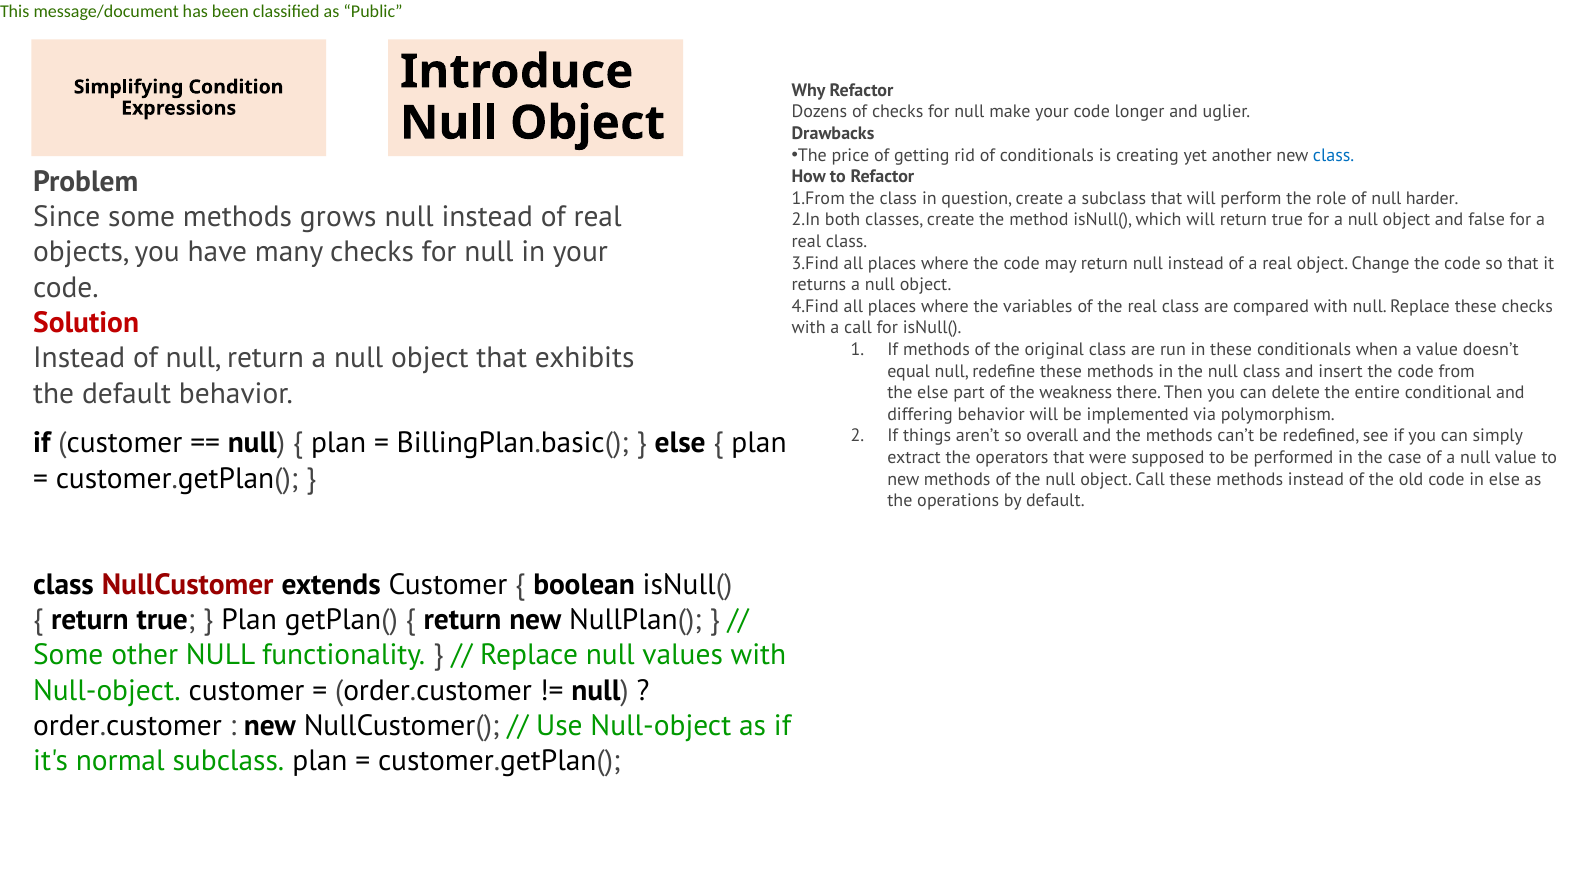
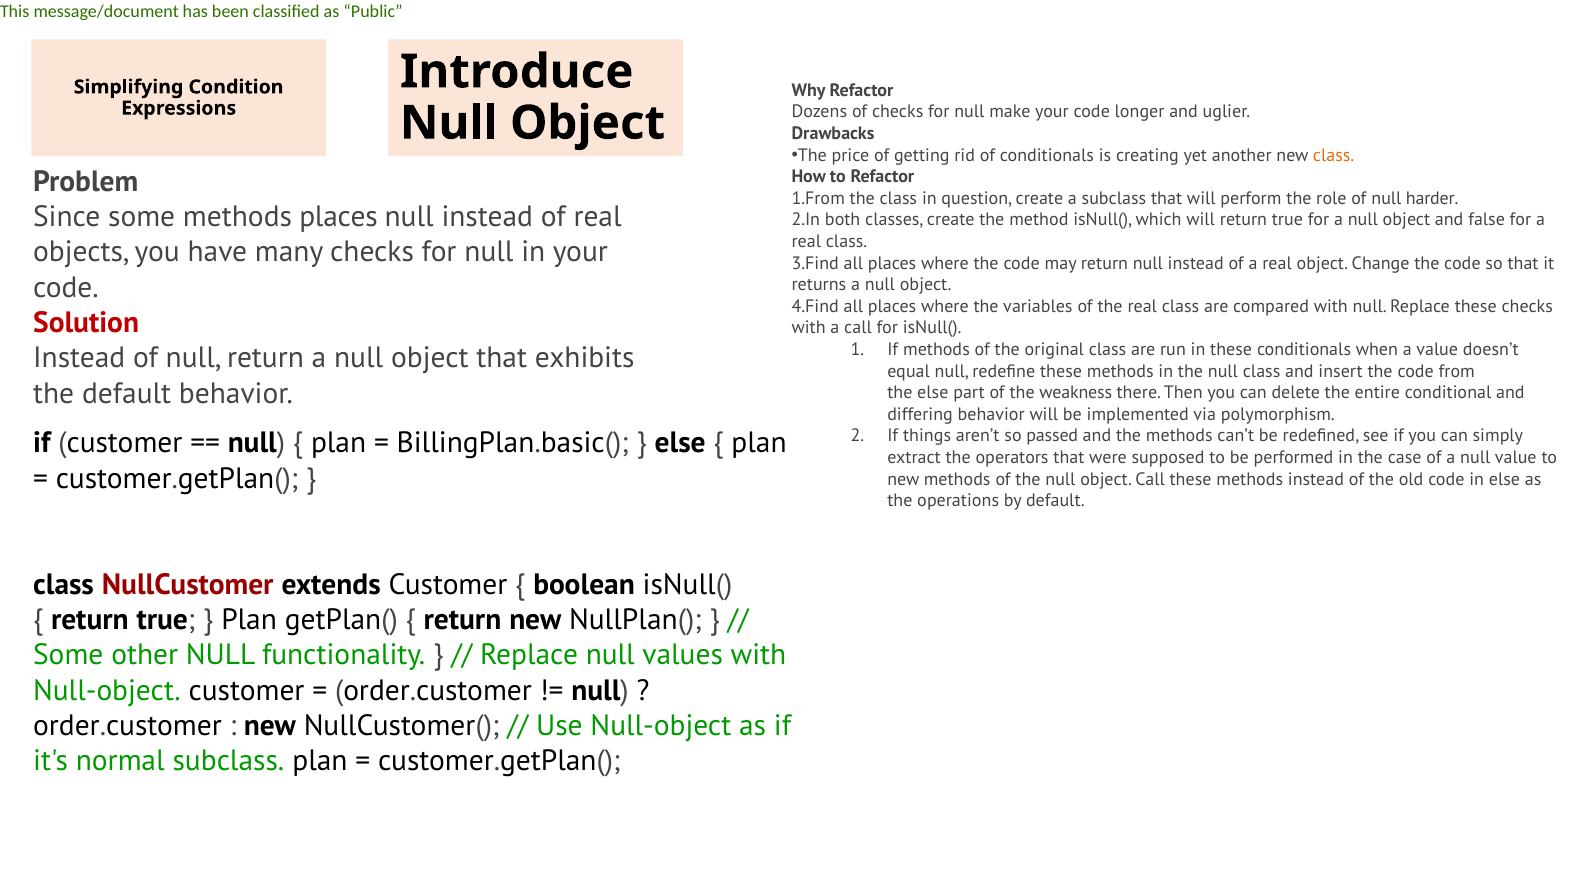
class at (1334, 155) colour: blue -> orange
methods grows: grows -> places
overall: overall -> passed
